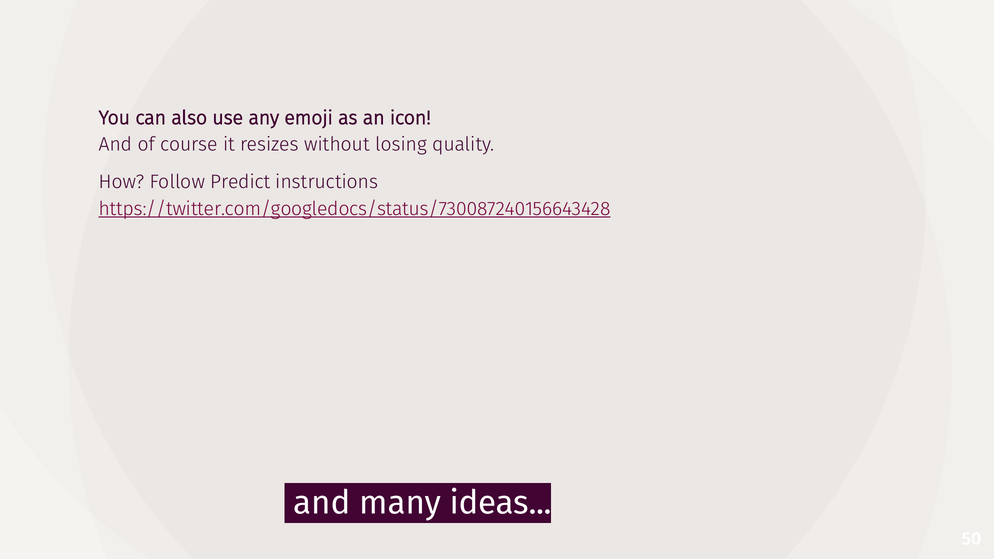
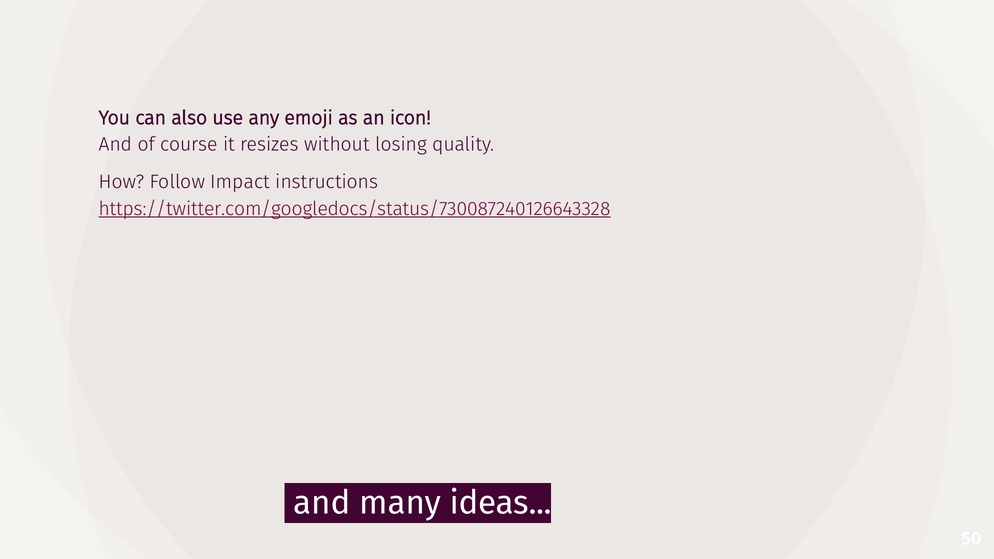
Predict: Predict -> Impact
https://twitter.com/googledocs/status/730087240156643428: https://twitter.com/googledocs/status/730087240156643428 -> https://twitter.com/googledocs/status/730087240126643328
